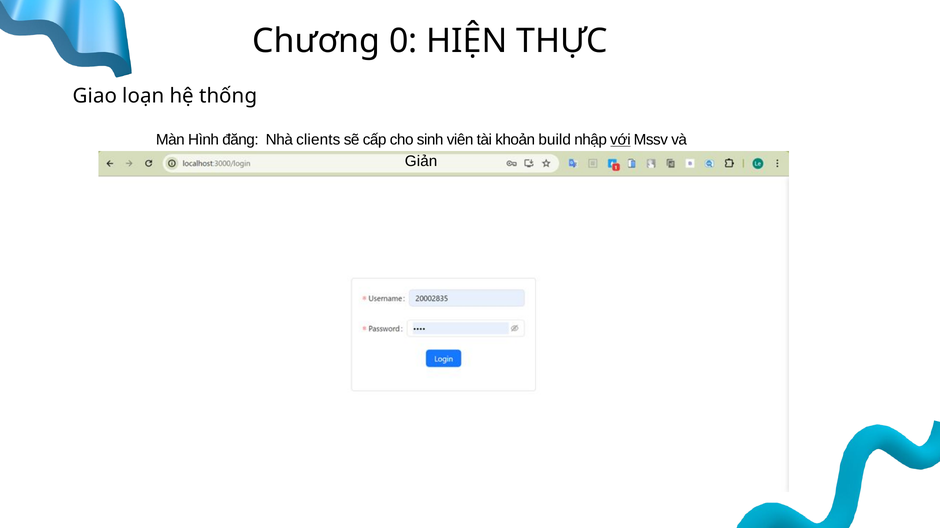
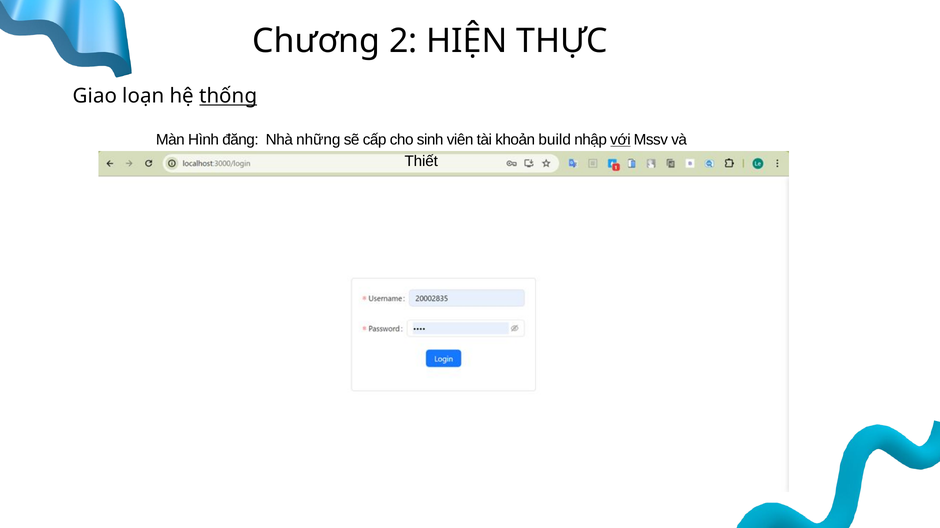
0: 0 -> 2
thống underline: none -> present
clients: clients -> những
Giản: Giản -> Thiết
